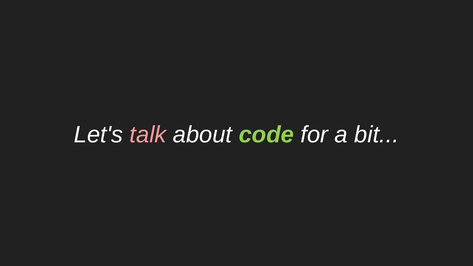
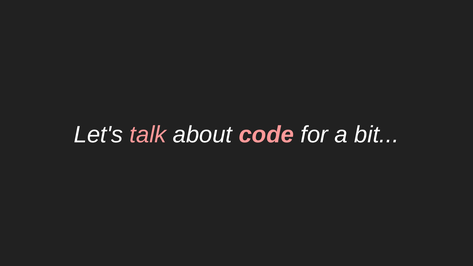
code colour: light green -> pink
